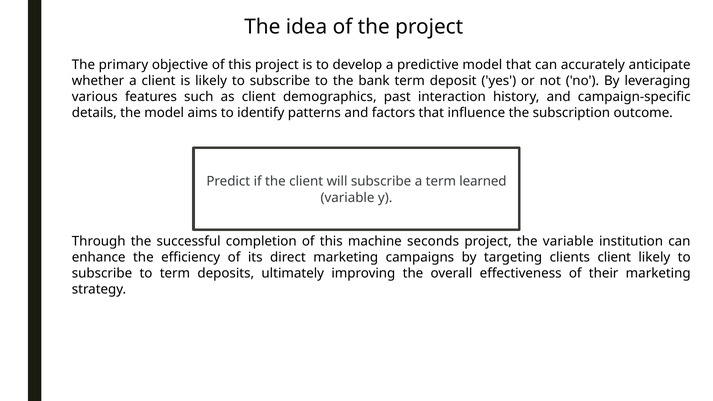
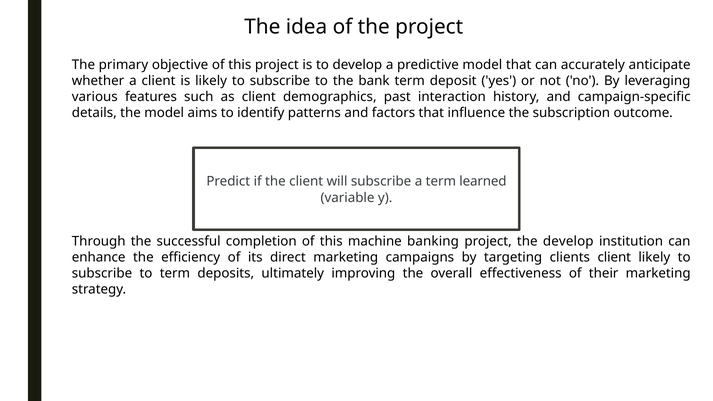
seconds: seconds -> banking
the variable: variable -> develop
